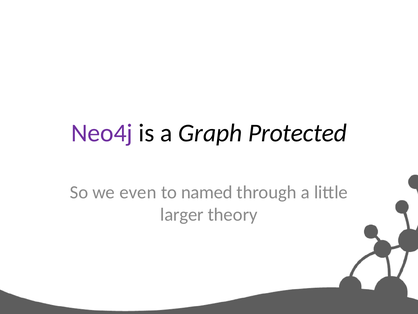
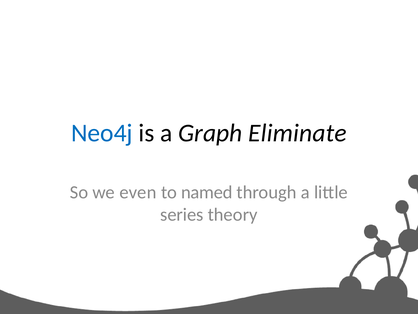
Neo4j colour: purple -> blue
Protected: Protected -> Eliminate
larger: larger -> series
